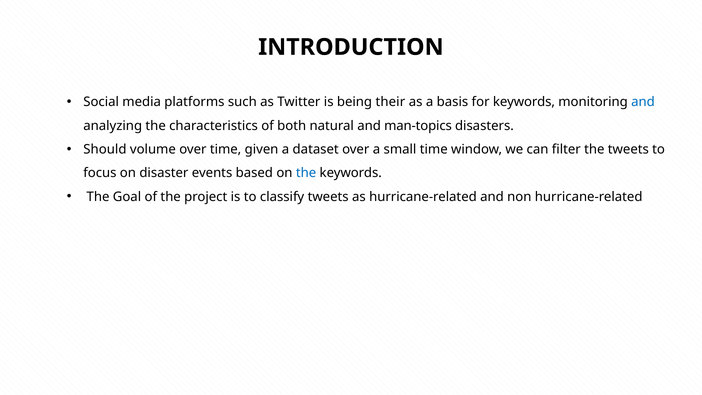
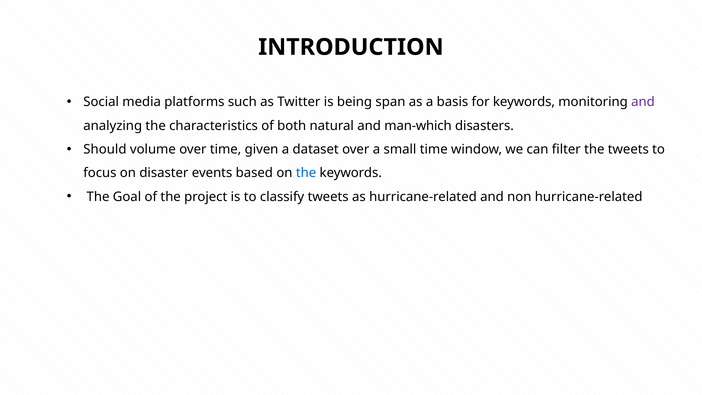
their: their -> span
and at (643, 102) colour: blue -> purple
man-topics: man-topics -> man-which
